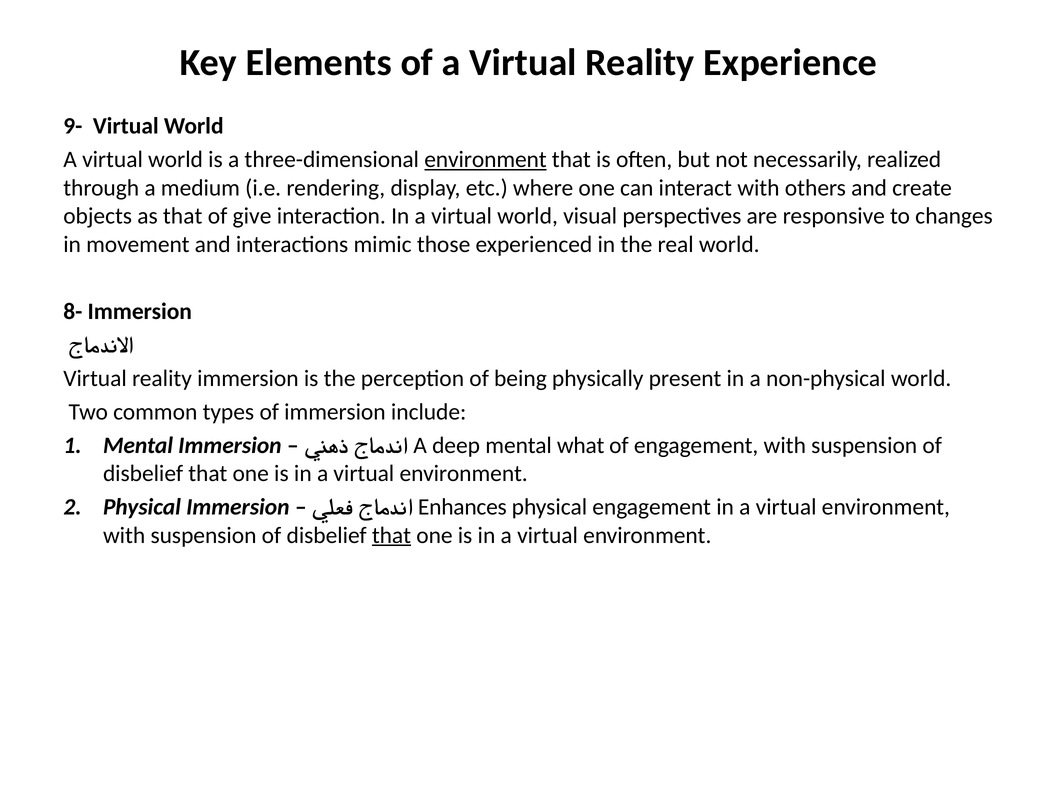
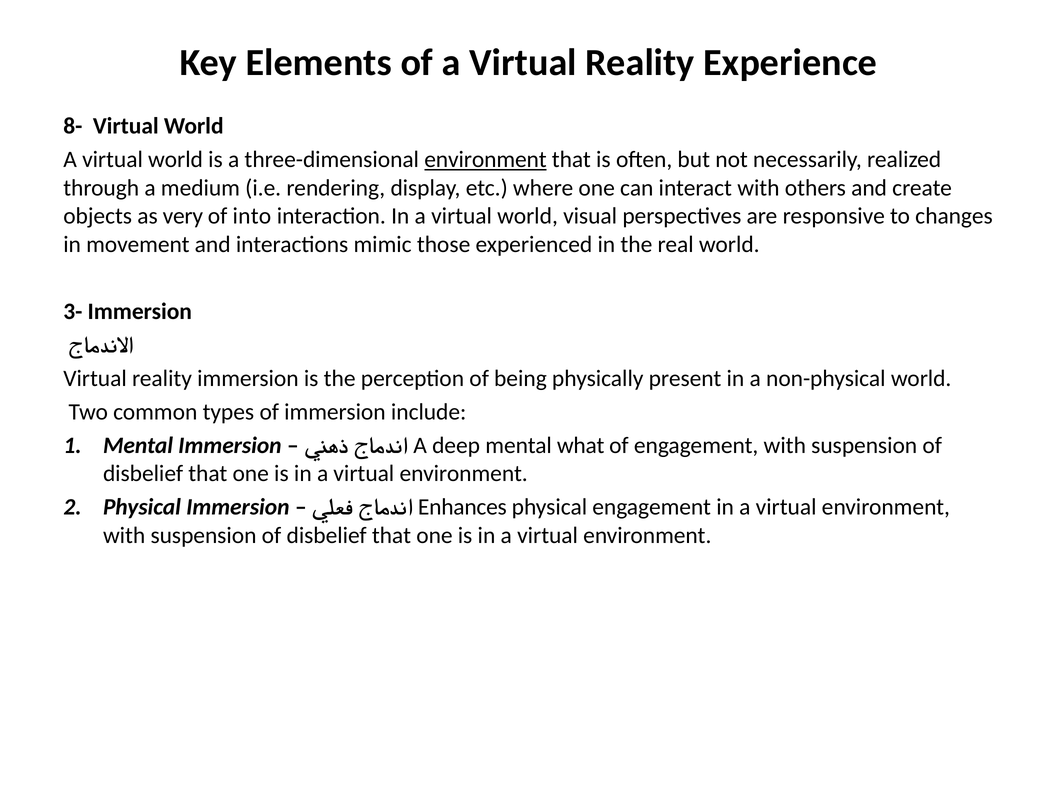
9-: 9- -> 8-
as that: that -> very
give: give -> into
8-: 8- -> 3-
that at (391, 535) underline: present -> none
